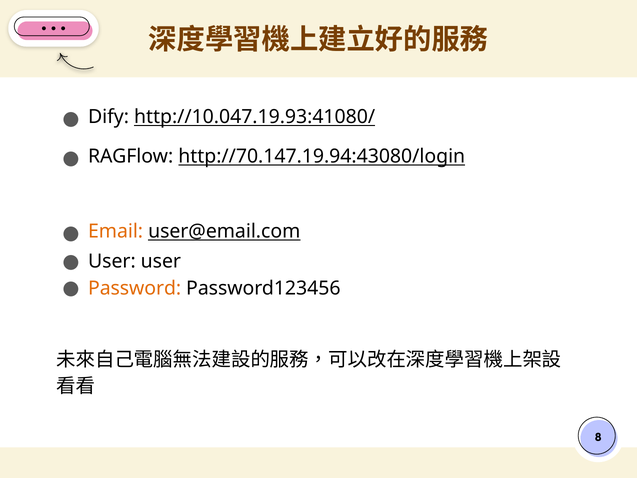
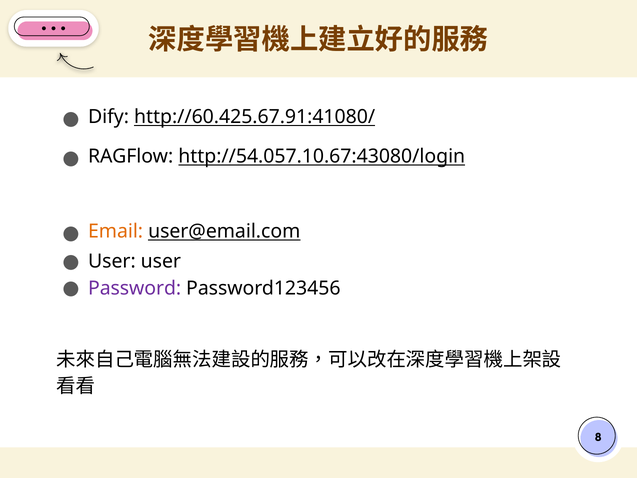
http://10.047.19.93:41080/: http://10.047.19.93:41080/ -> http://60.425.67.91:41080/
http://70.147.19.94:43080/login: http://70.147.19.94:43080/login -> http://54.057.10.67:43080/login
Password colour: orange -> purple
